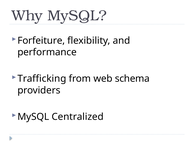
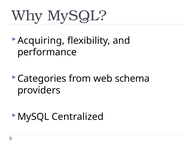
Forfeiture: Forfeiture -> Acquiring
Trafficking: Trafficking -> Categories
